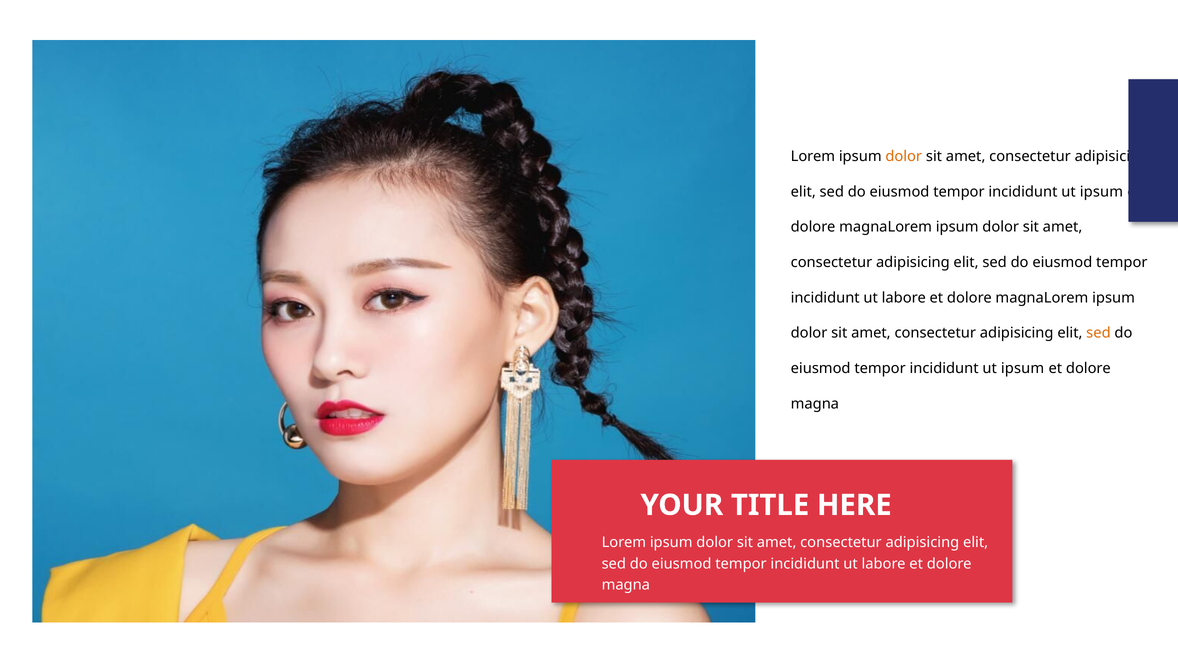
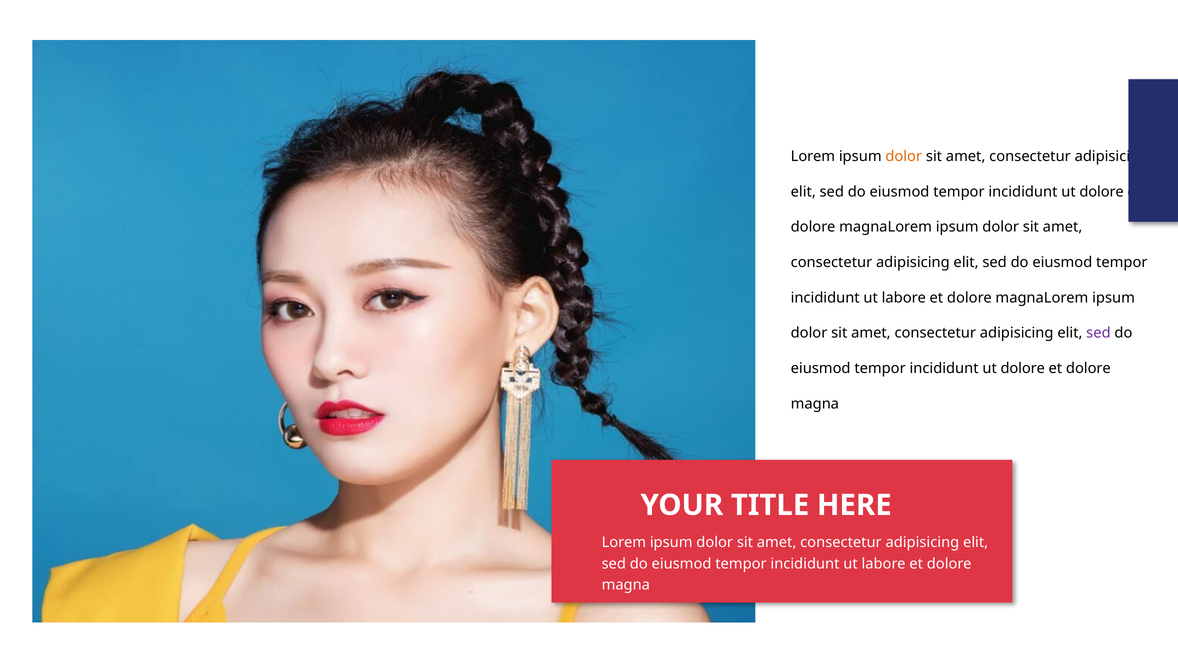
ipsum at (1101, 192): ipsum -> dolore
sed at (1098, 333) colour: orange -> purple
ipsum at (1023, 368): ipsum -> dolore
